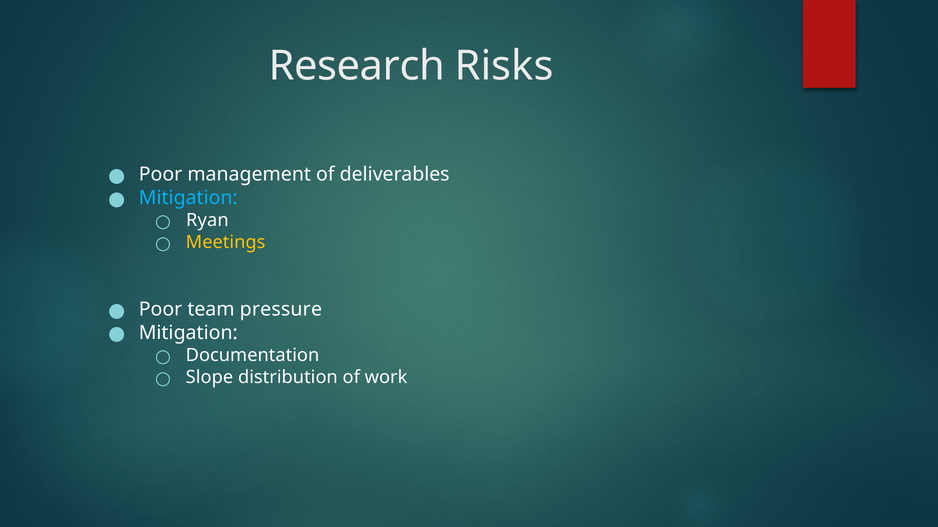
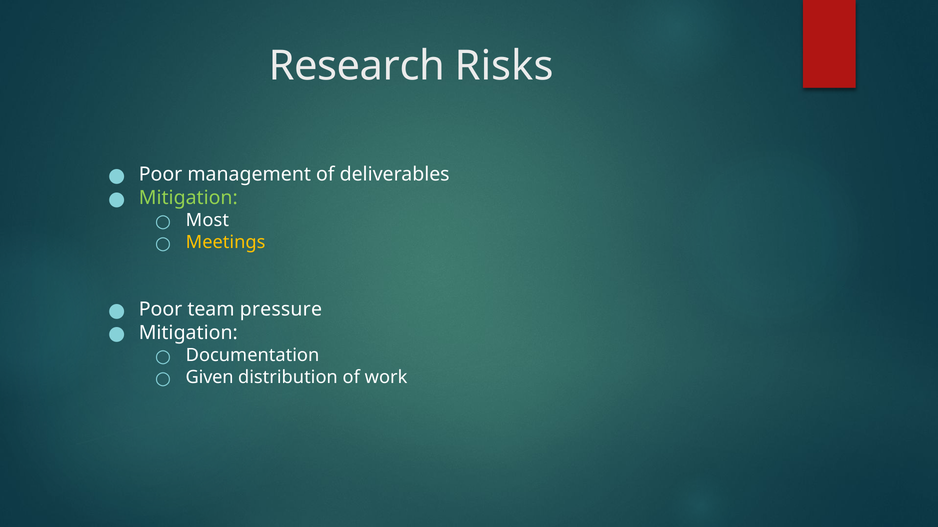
Mitigation at (188, 198) colour: light blue -> light green
Ryan: Ryan -> Most
Slope: Slope -> Given
